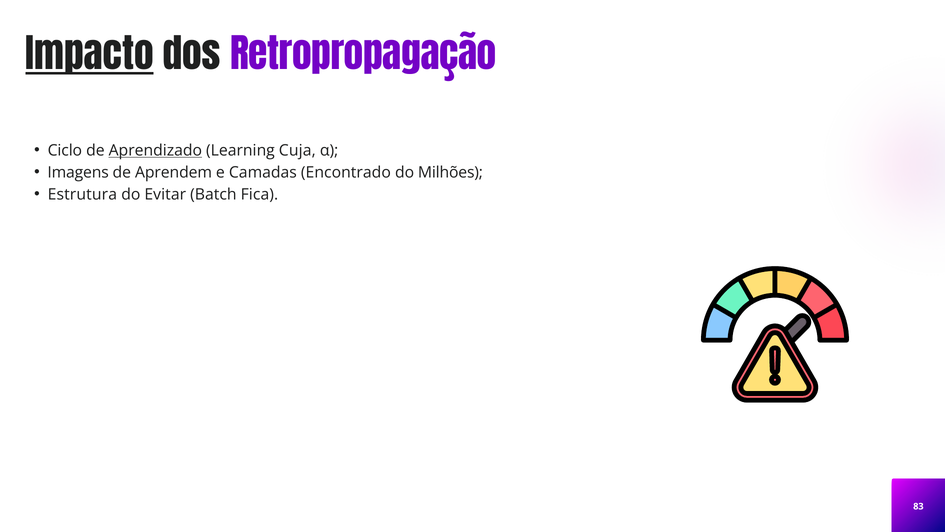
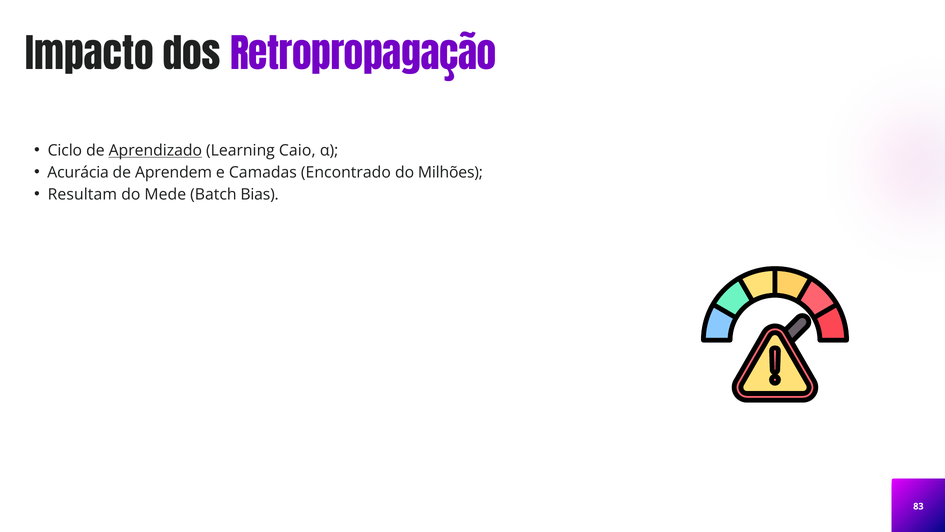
Impacto underline: present -> none
Cuja: Cuja -> Caio
Imagens: Imagens -> Acurácia
Estrutura: Estrutura -> Resultam
Evitar: Evitar -> Mede
Fica: Fica -> Bias
